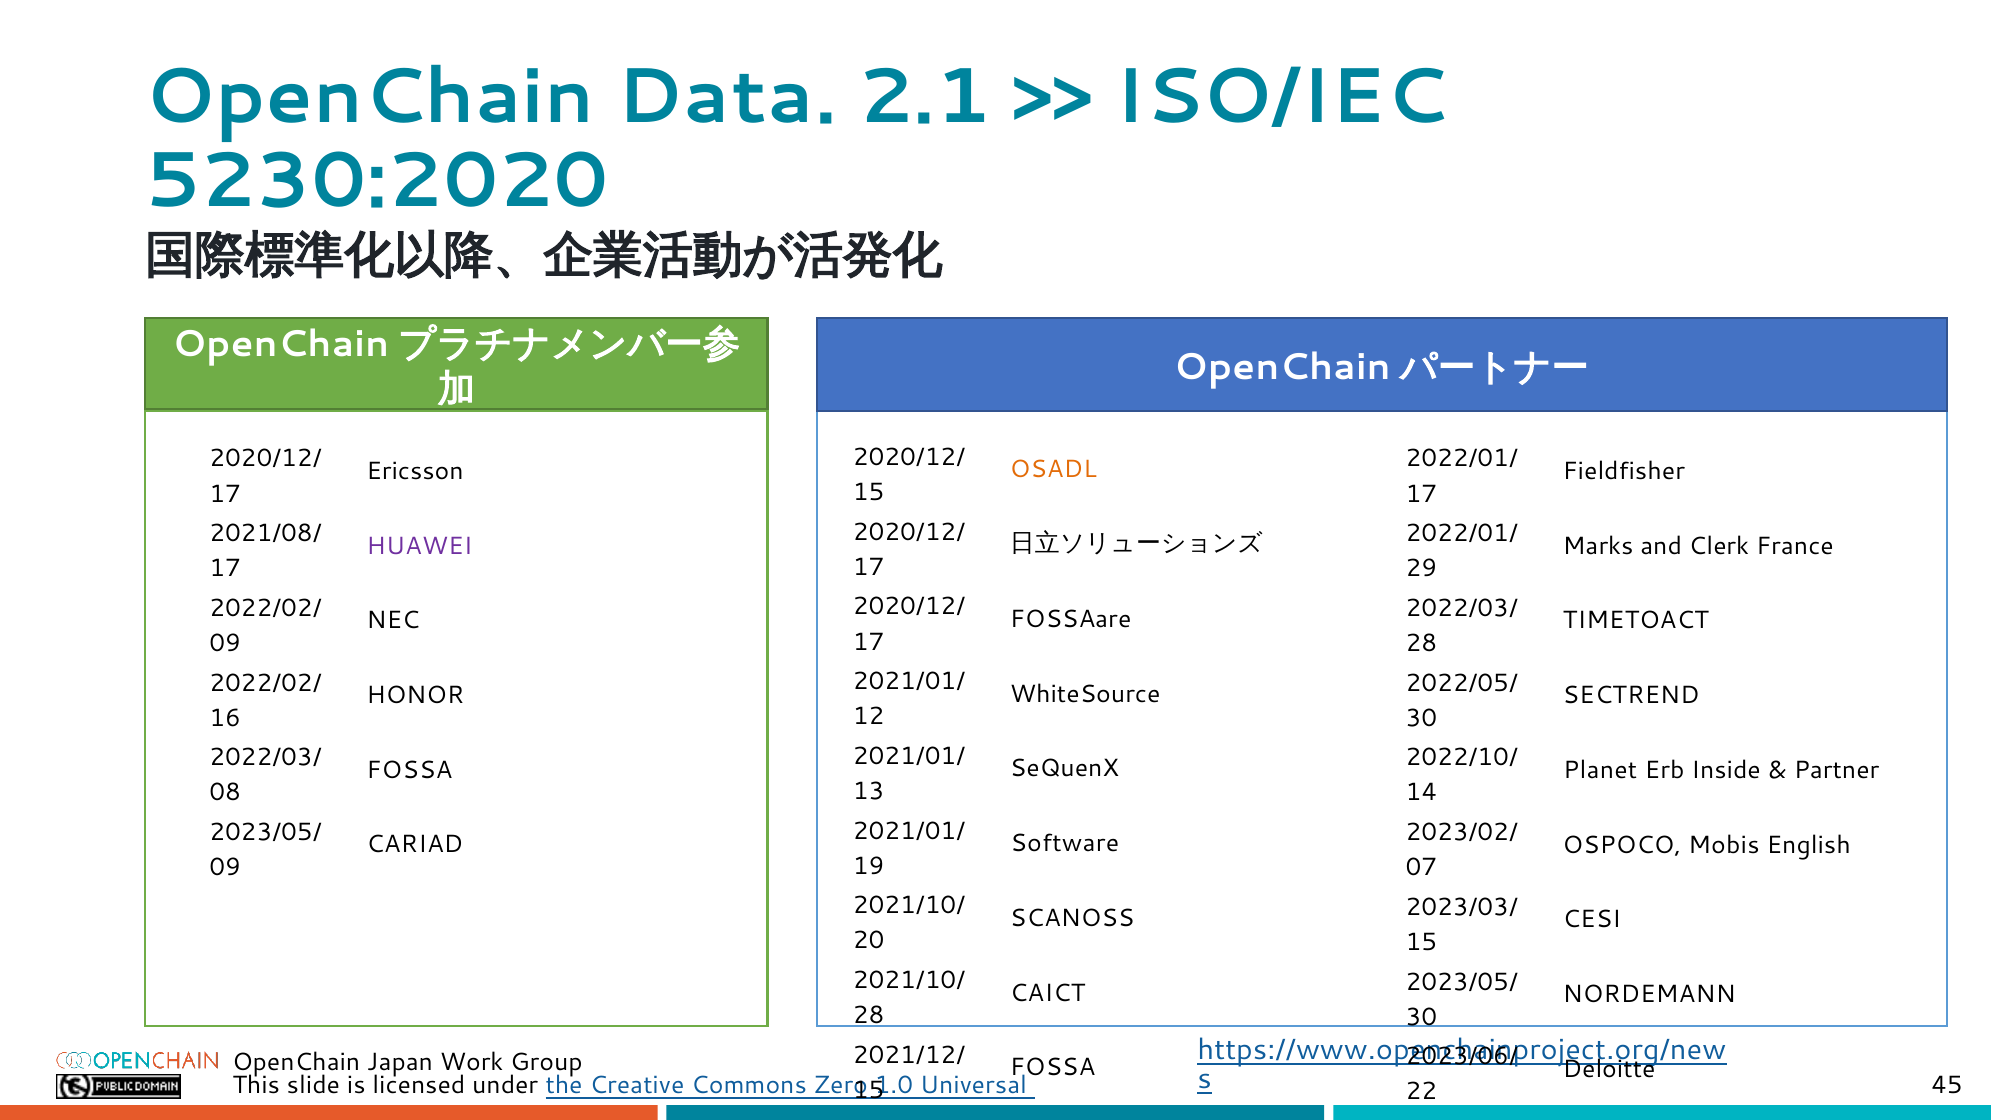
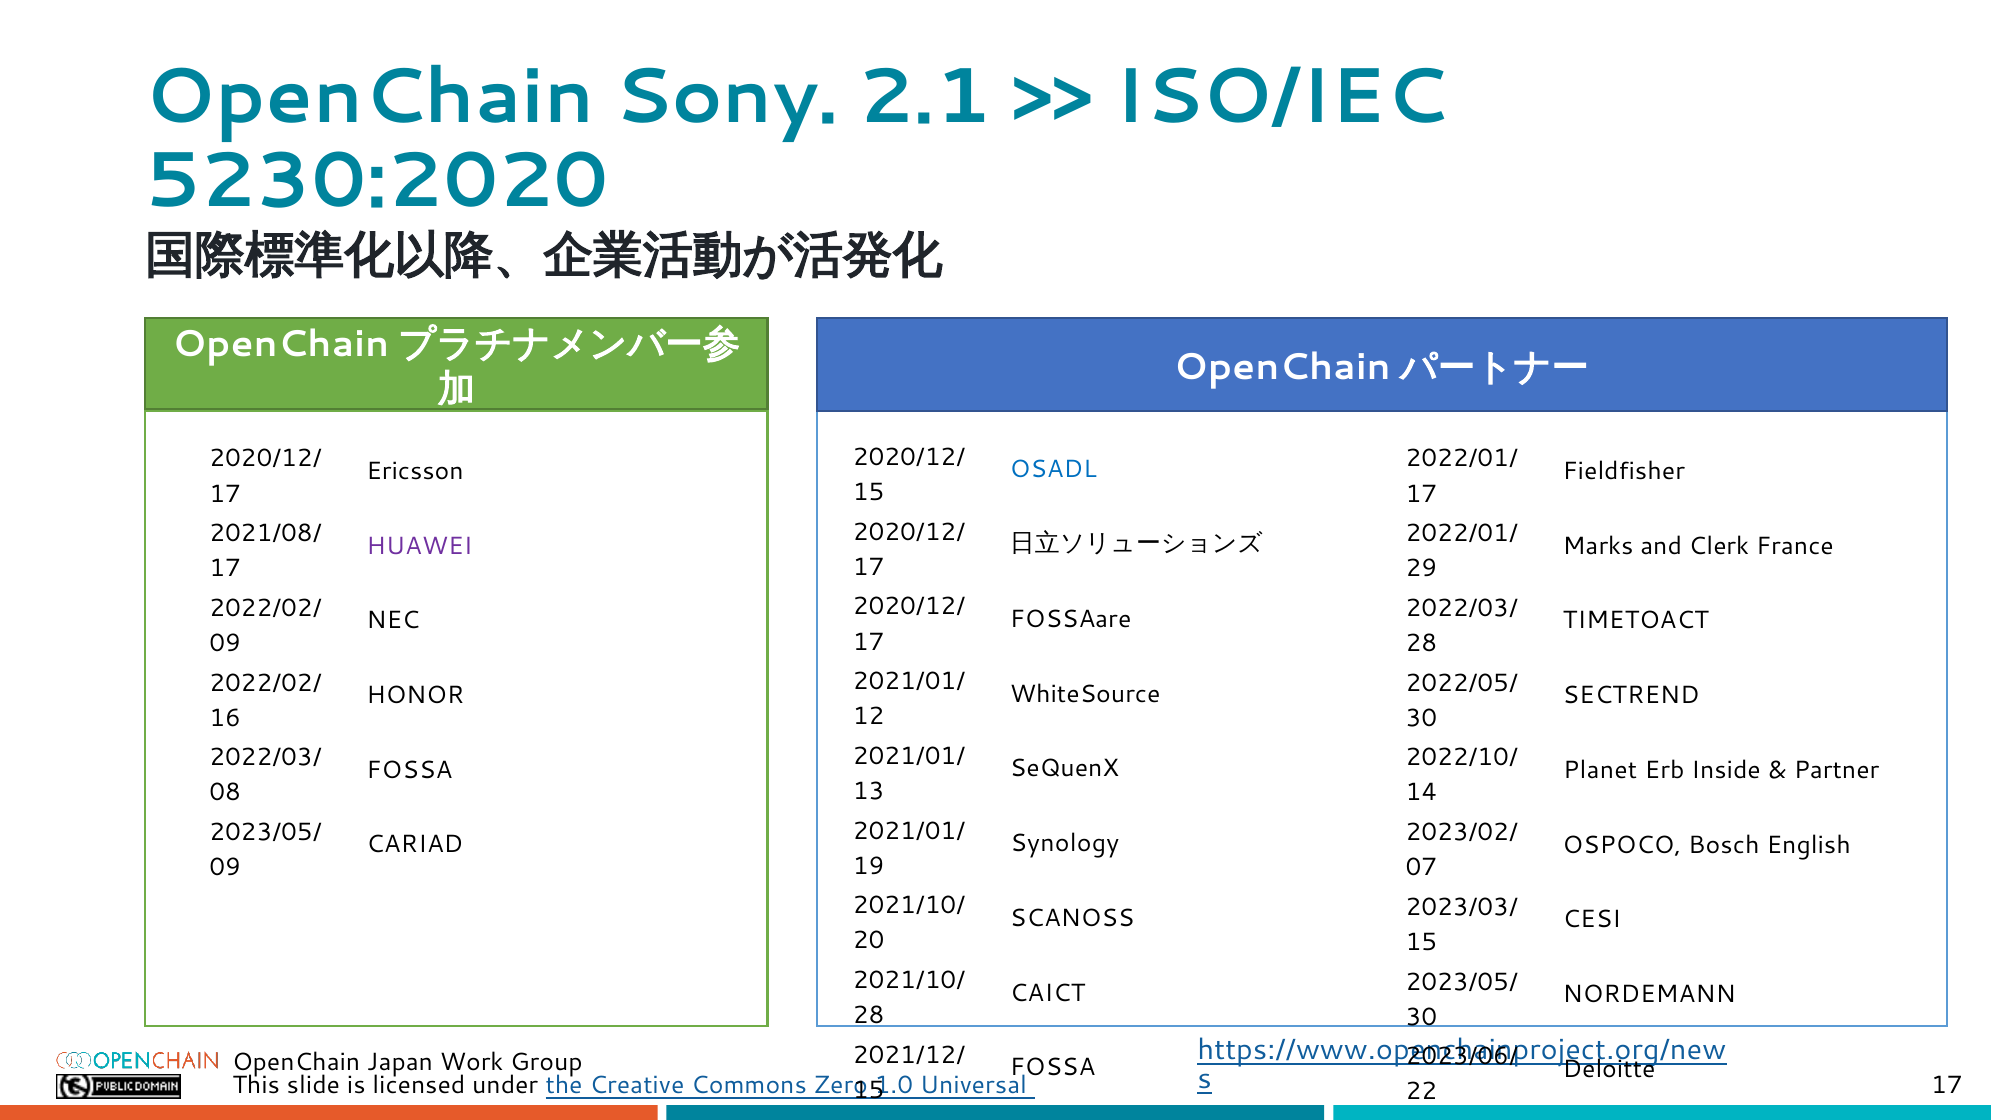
Data: Data -> Sony
OSADL colour: orange -> blue
Software: Software -> Synology
Mobis: Mobis -> Bosch
45 at (1947, 1085): 45 -> 17
